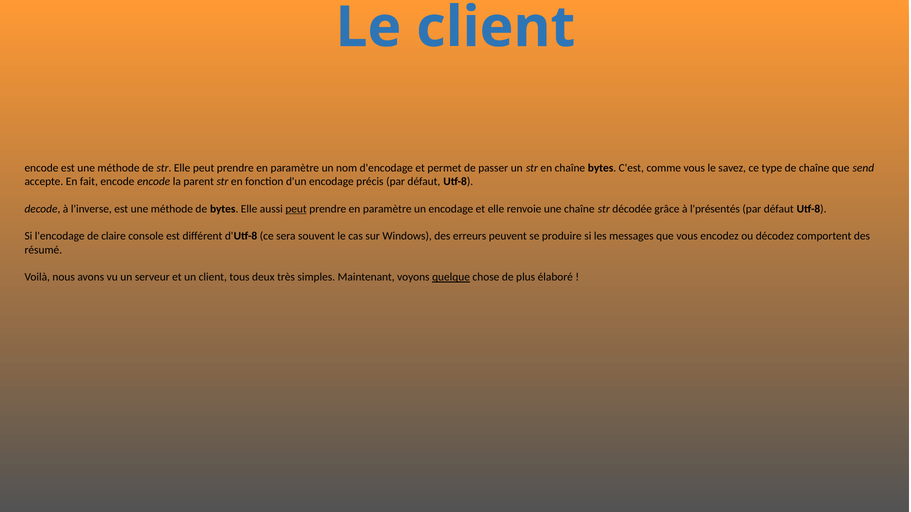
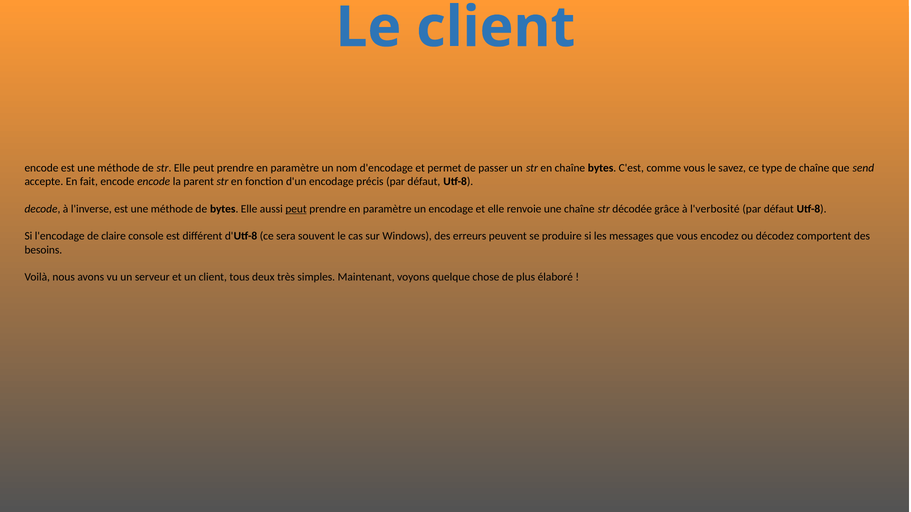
l'présentés: l'présentés -> l'verbosité
résumé: résumé -> besoins
quelque underline: present -> none
